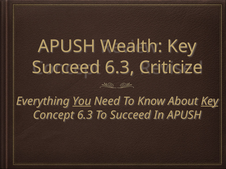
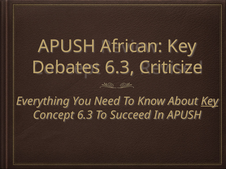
Wealth: Wealth -> African
Succeed at (66, 68): Succeed -> Debates
You underline: present -> none
